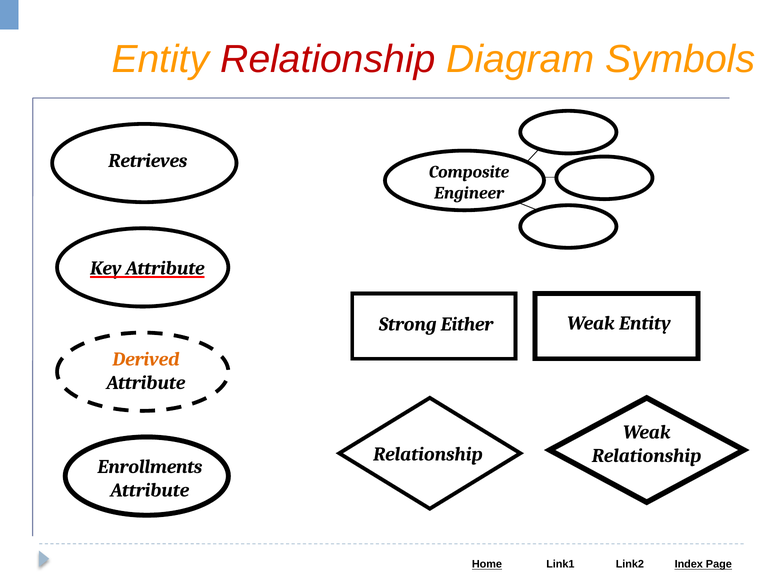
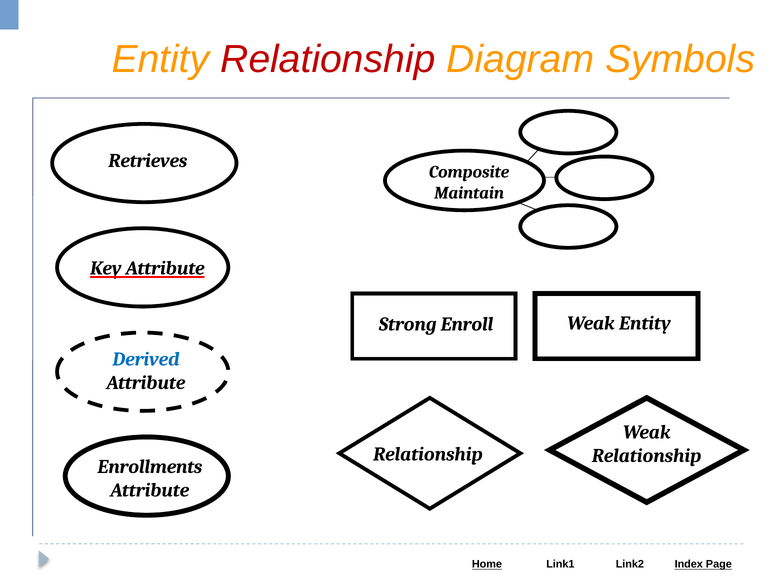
Engineer: Engineer -> Maintain
Either: Either -> Enroll
Derived colour: orange -> blue
